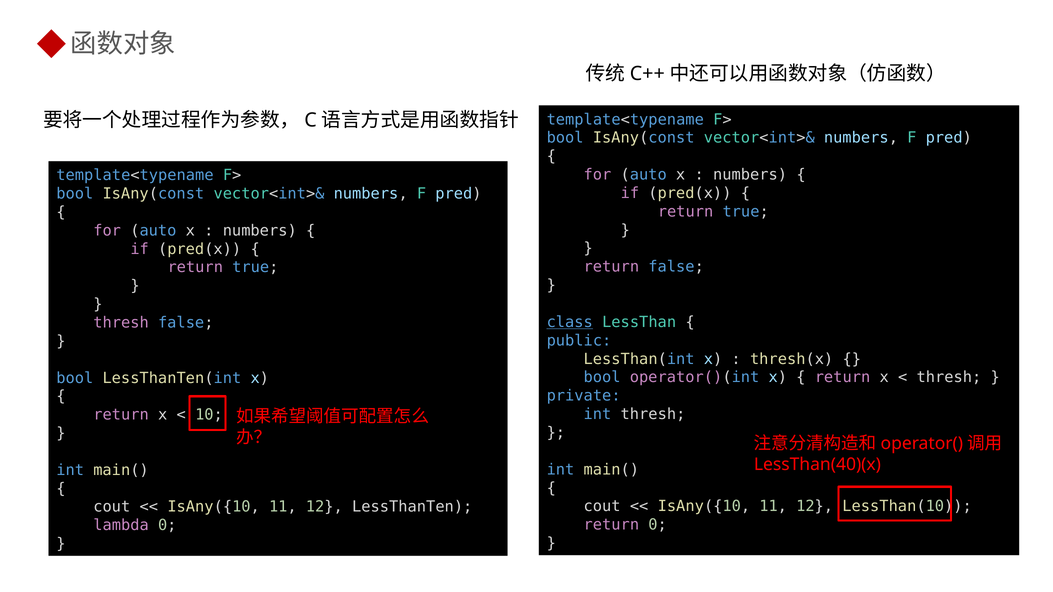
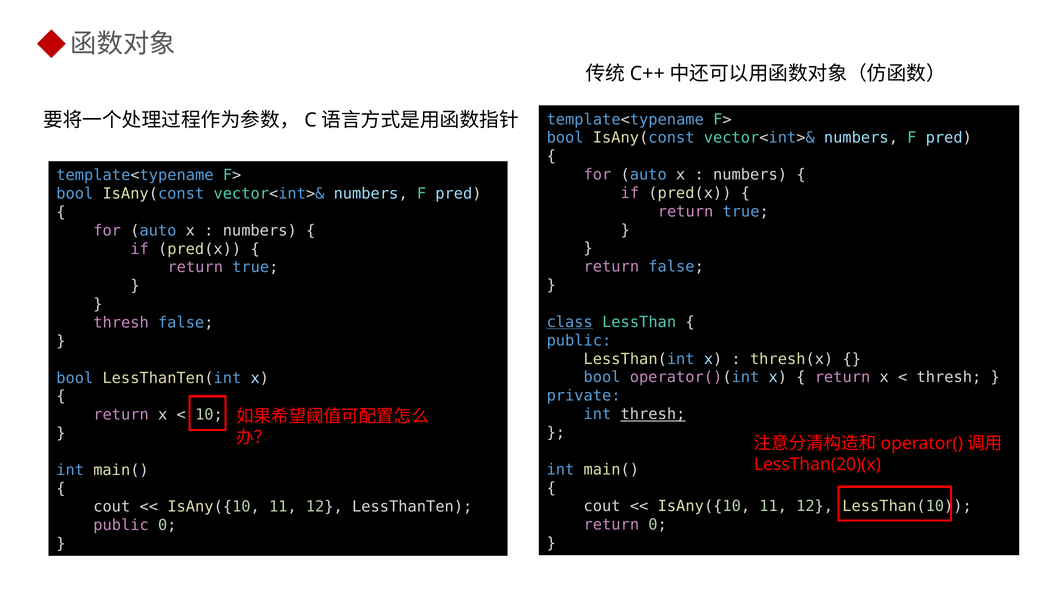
thresh at (653, 414) underline: none -> present
LessThan(40)(x: LessThan(40)(x -> LessThan(20)(x
lambda at (121, 526): lambda -> public
